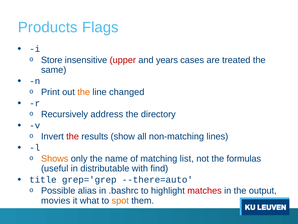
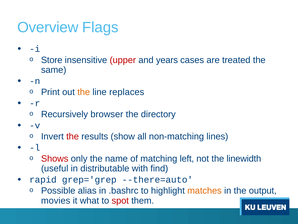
Products: Products -> Overview
changed: changed -> replaces
address: address -> browser
Shows colour: orange -> red
list: list -> left
formulas: formulas -> linewidth
title: title -> rapid
matches colour: red -> orange
spot colour: orange -> red
